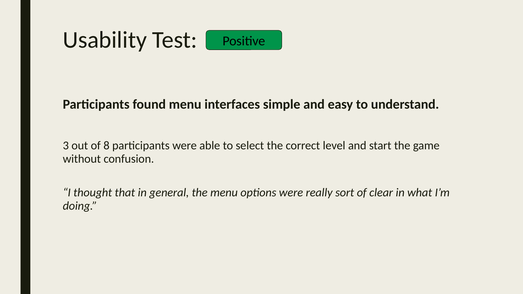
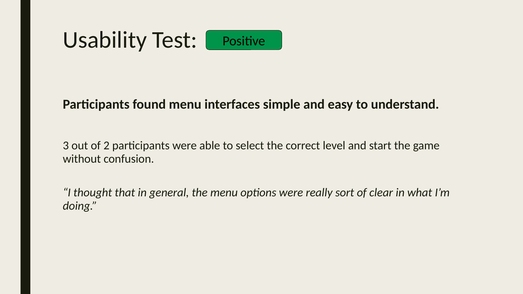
8: 8 -> 2
